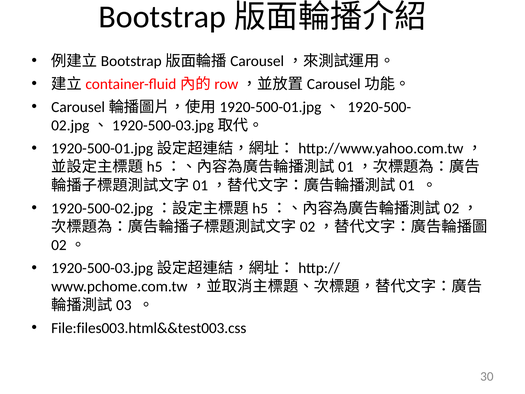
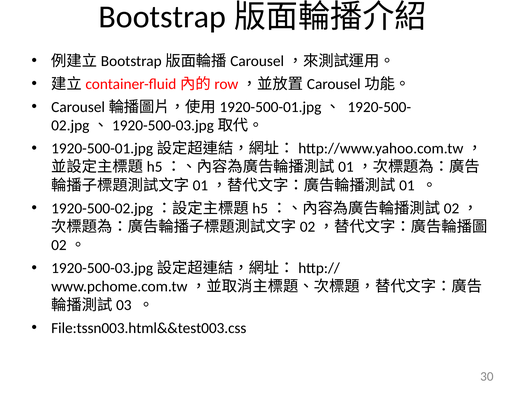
File:files003.html&&test003.css: File:files003.html&&test003.css -> File:tssn003.html&&test003.css
